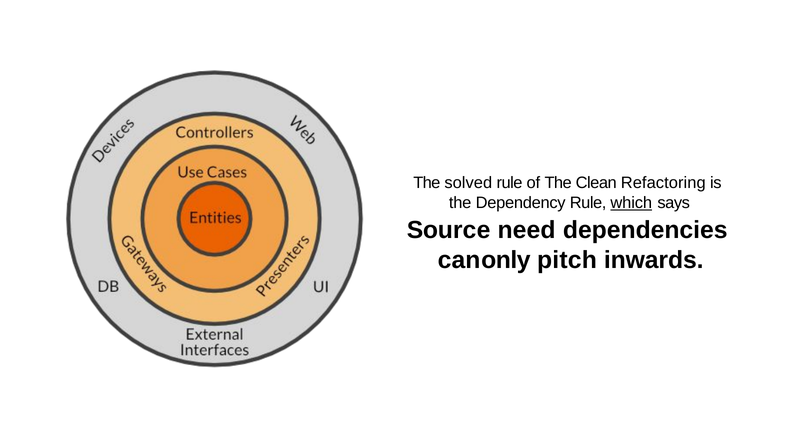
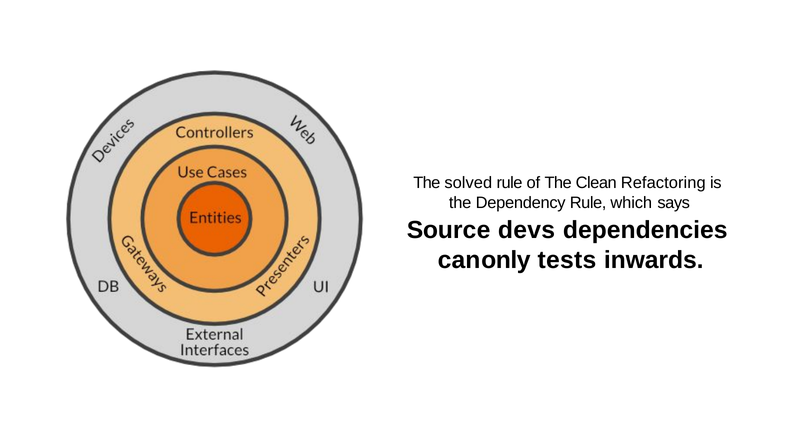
which underline: present -> none
need: need -> devs
pitch: pitch -> tests
